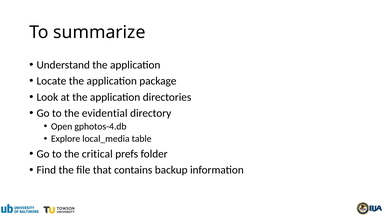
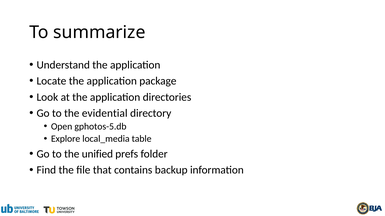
gphotos-4.db: gphotos-4.db -> gphotos-5.db
critical: critical -> unified
